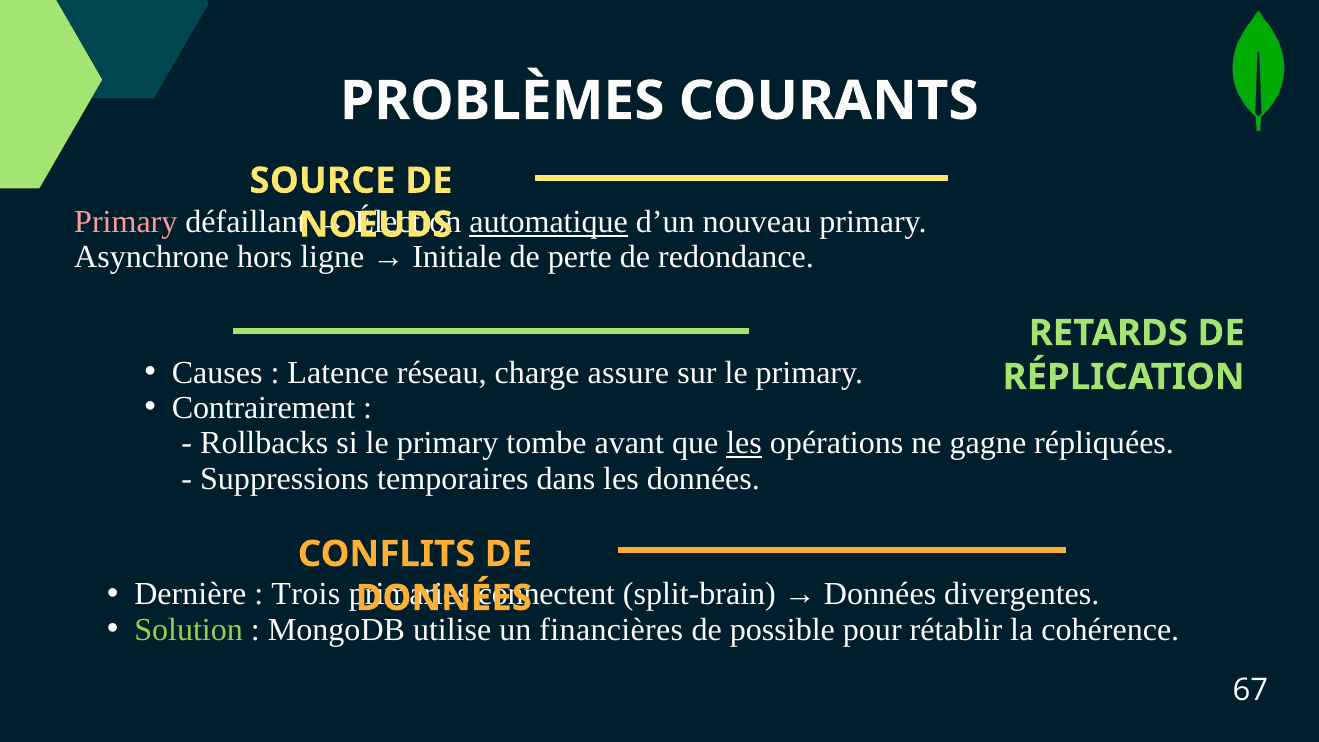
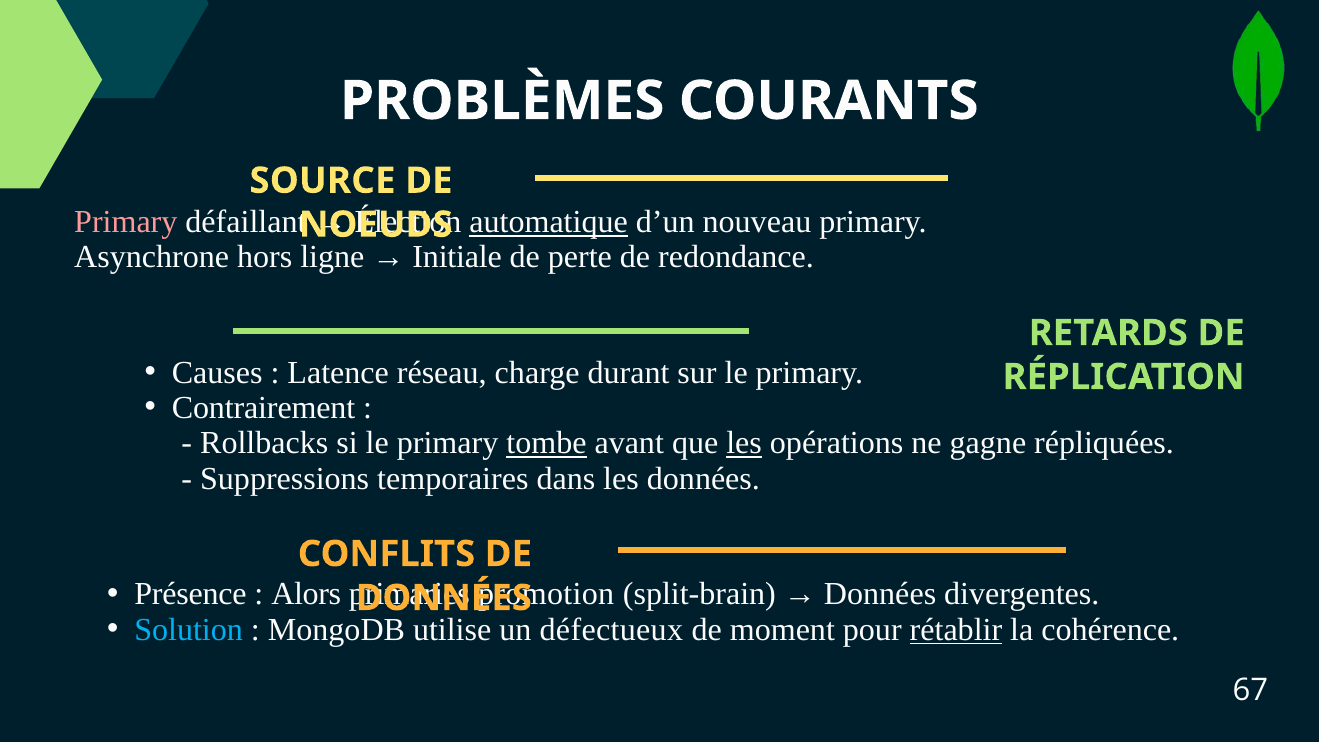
assure: assure -> durant
tombe underline: none -> present
Dernière: Dernière -> Présence
Trois: Trois -> Alors
connectent: connectent -> promotion
Solution colour: light green -> light blue
financières: financières -> défectueux
possible: possible -> moment
rétablir underline: none -> present
